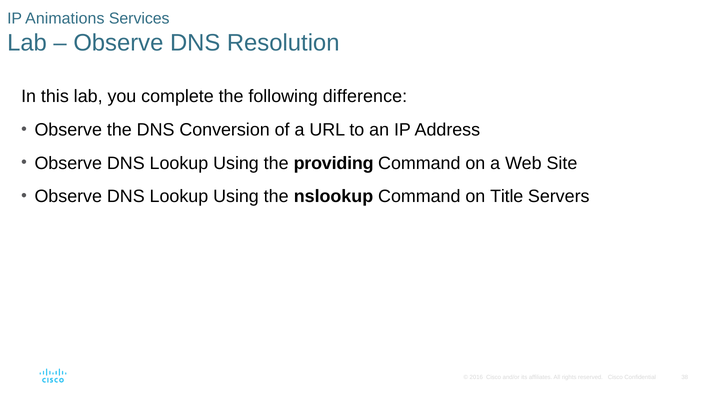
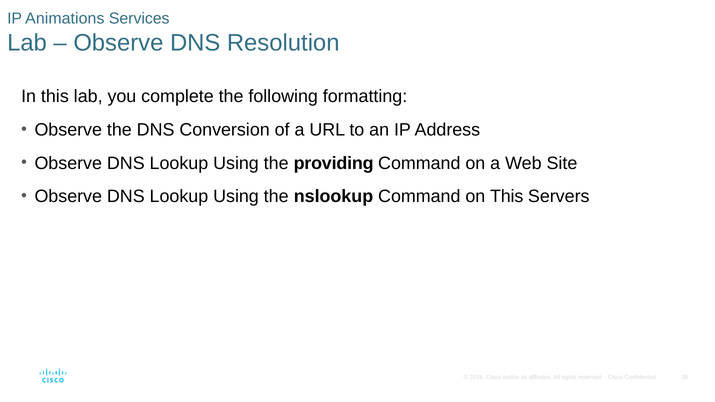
difference: difference -> formatting
on Title: Title -> This
